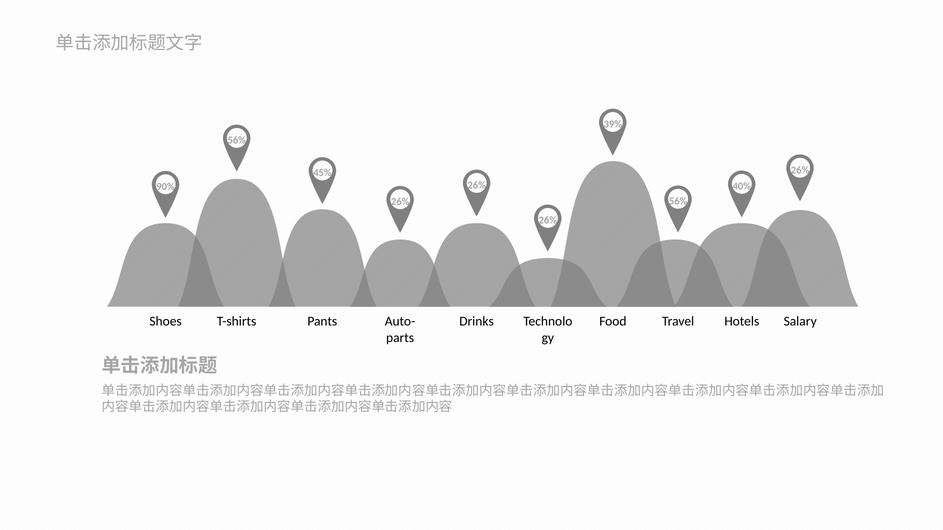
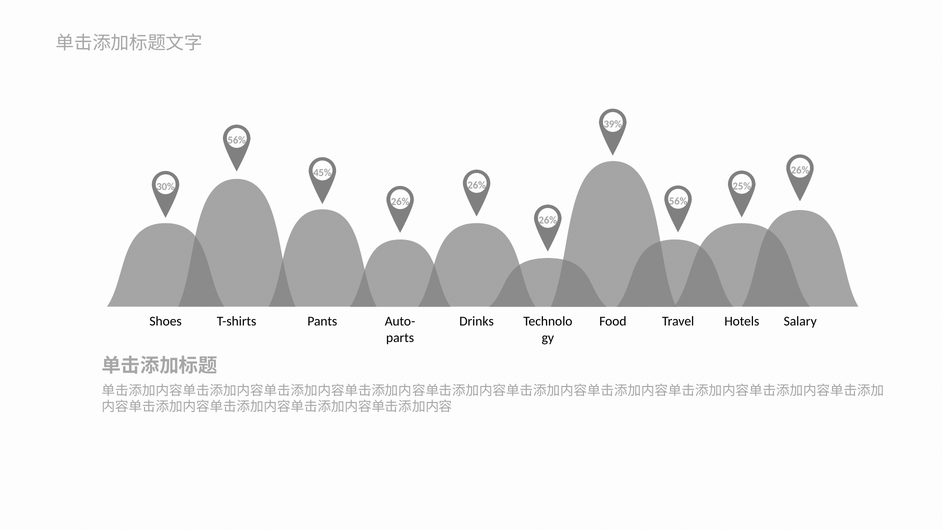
40%: 40% -> 25%
90%: 90% -> 30%
